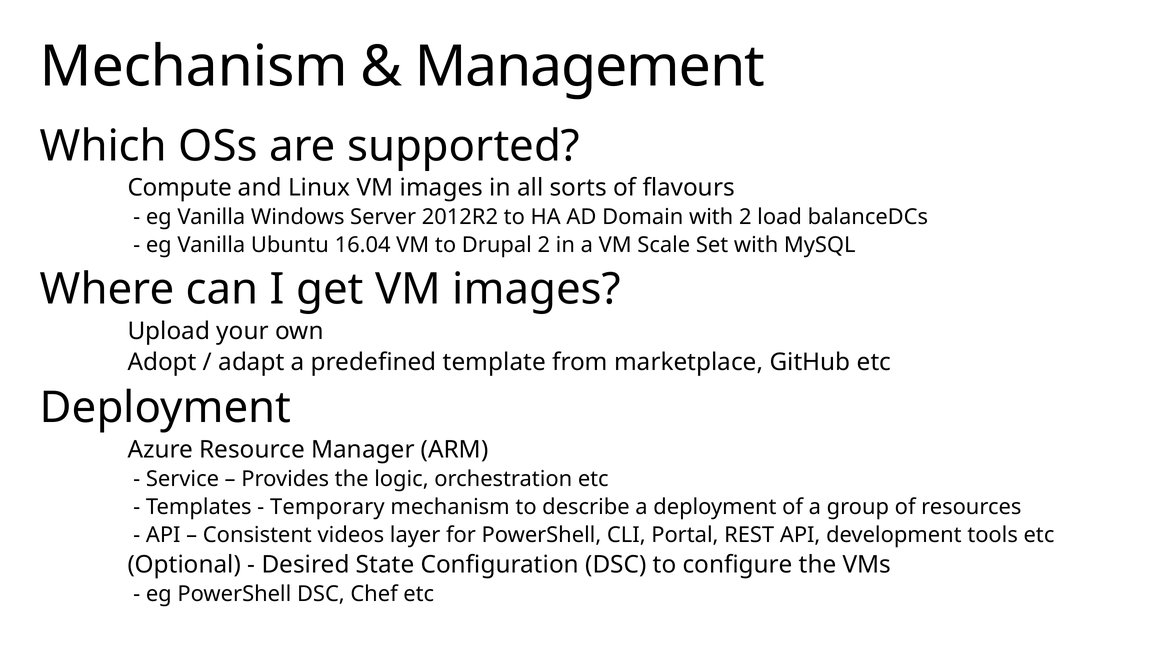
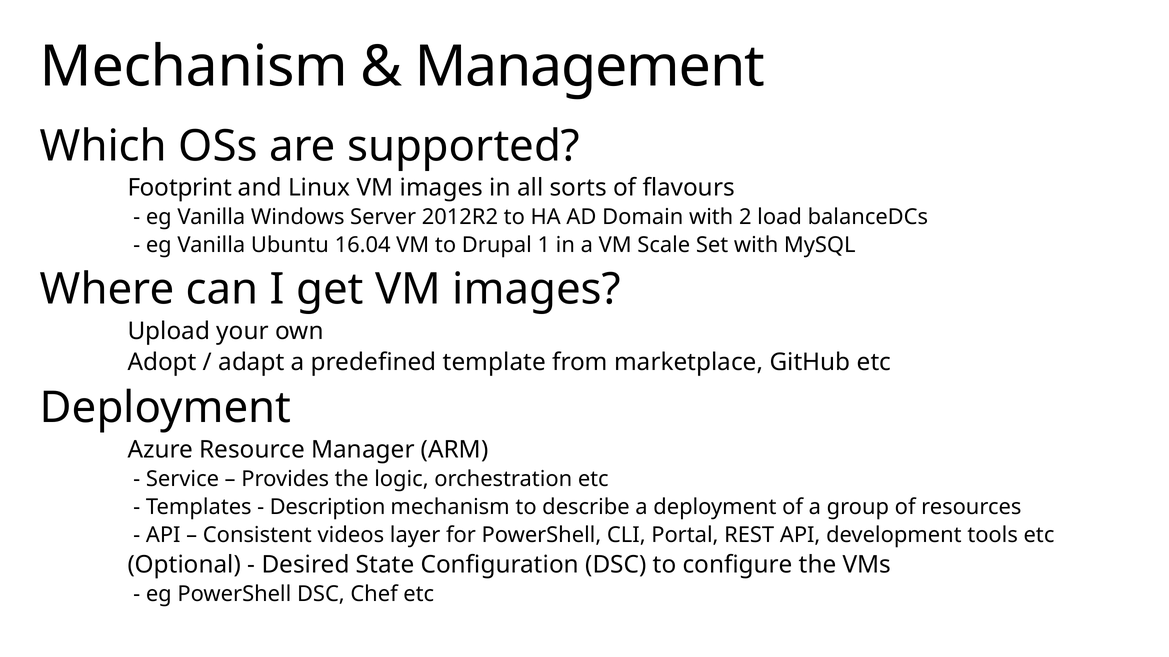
Compute: Compute -> Footprint
Drupal 2: 2 -> 1
Temporary: Temporary -> Description
